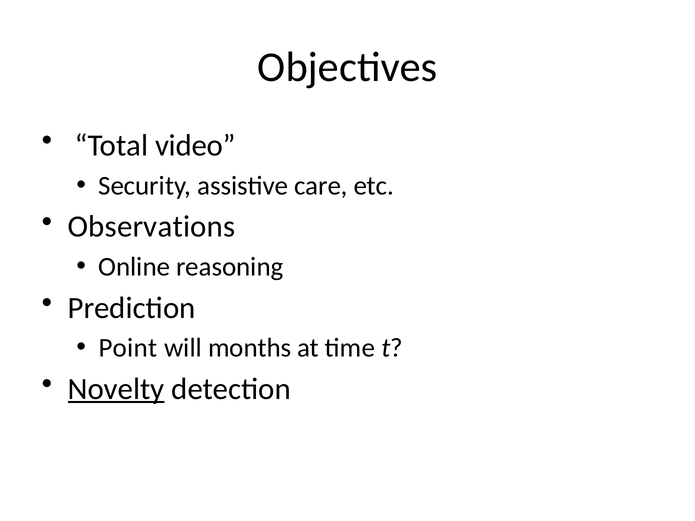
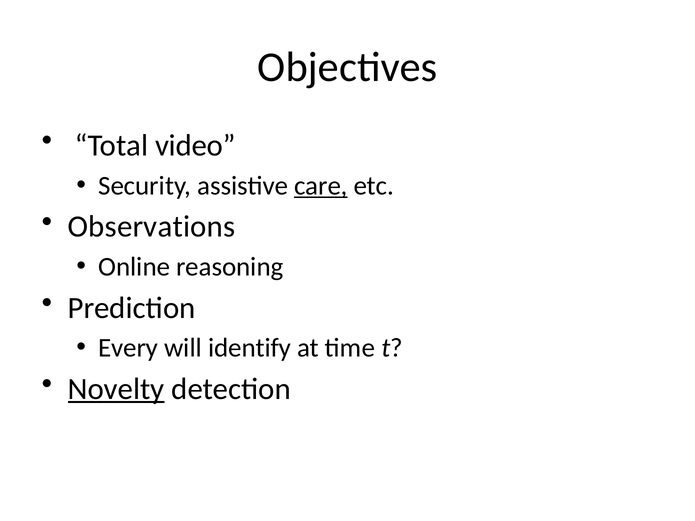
care underline: none -> present
Point: Point -> Every
months: months -> identify
